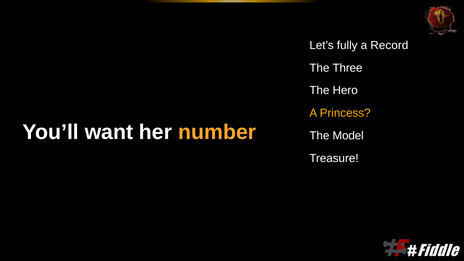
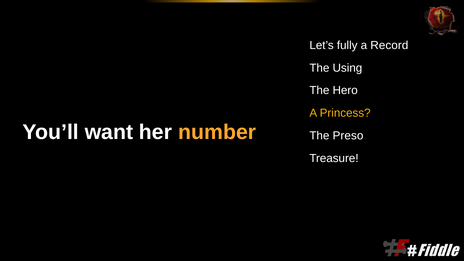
Three: Three -> Using
Model: Model -> Preso
